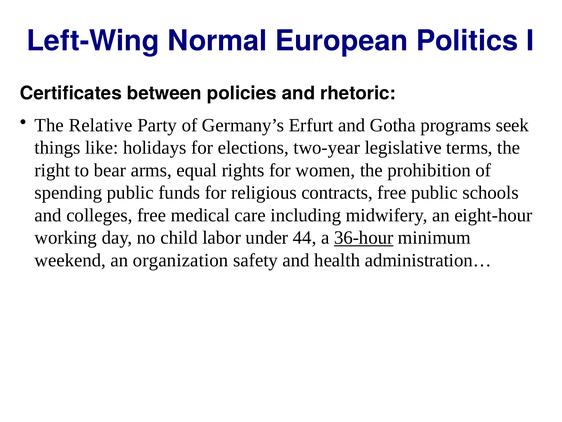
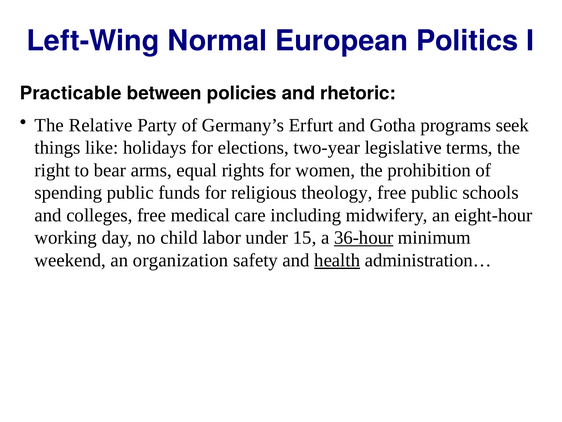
Certificates: Certificates -> Practicable
contracts: contracts -> theology
44: 44 -> 15
health underline: none -> present
